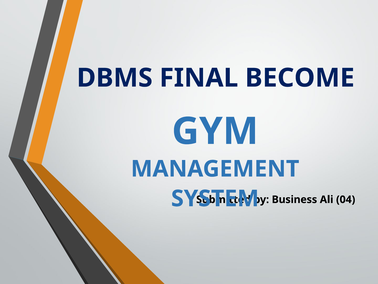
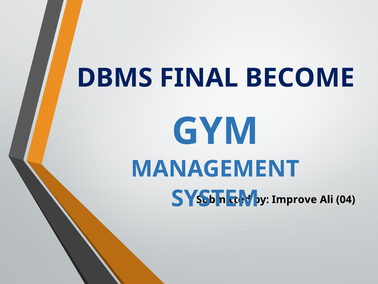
Business: Business -> Improve
